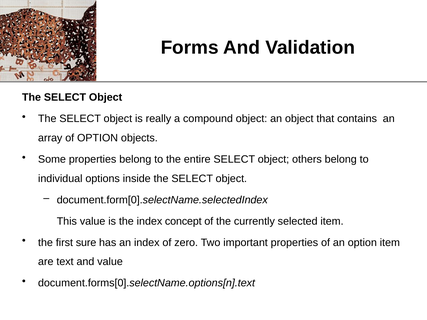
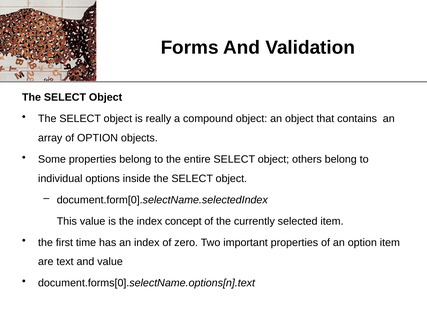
sure: sure -> time
